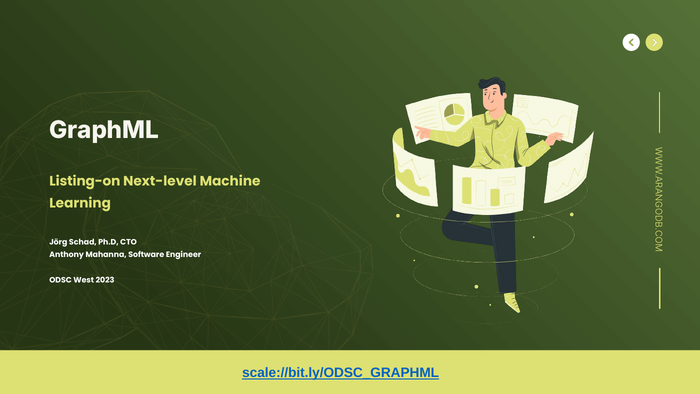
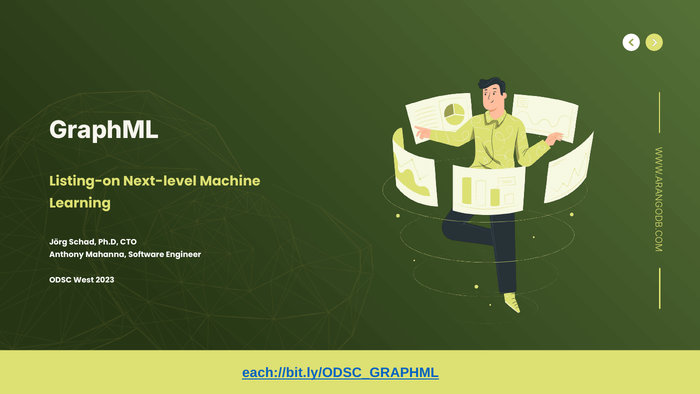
scale://bit.ly/ODSC_GRAPHML: scale://bit.ly/ODSC_GRAPHML -> each://bit.ly/ODSC_GRAPHML
